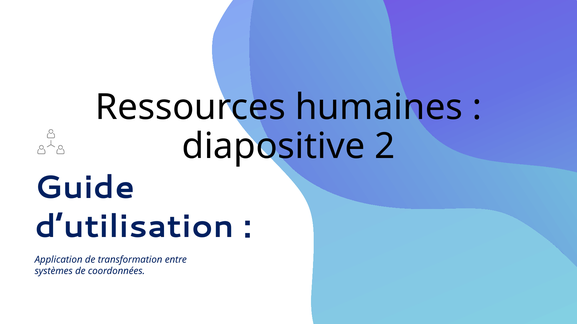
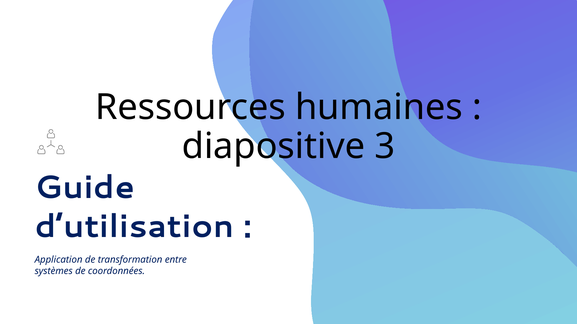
2: 2 -> 3
